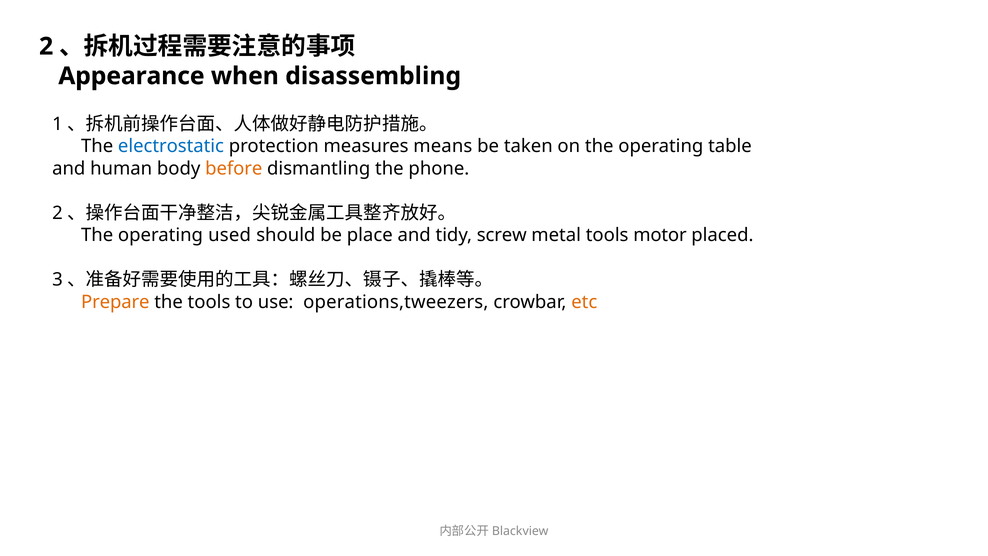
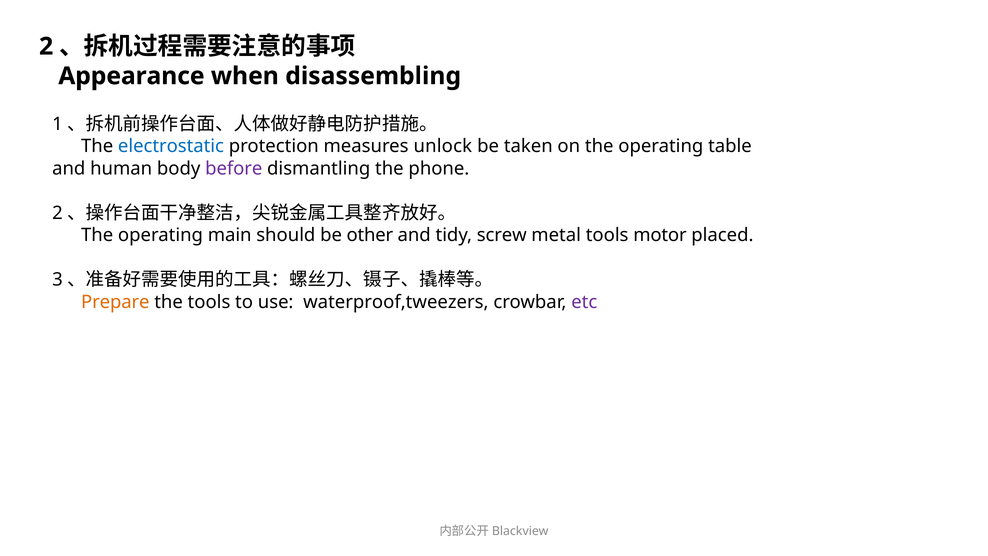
means: means -> unlock
before colour: orange -> purple
used: used -> main
place: place -> other
operations,tweezers: operations,tweezers -> waterproof,tweezers
etc colour: orange -> purple
